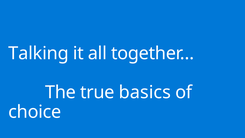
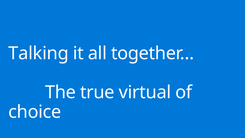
basics: basics -> virtual
